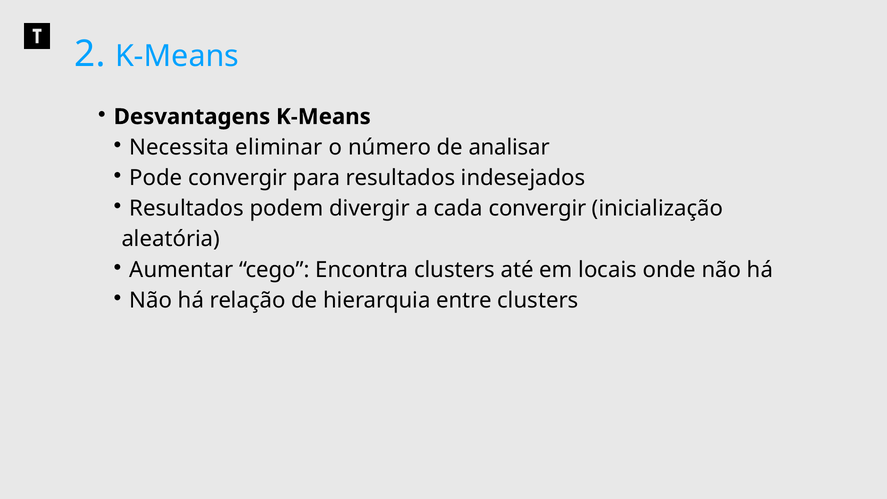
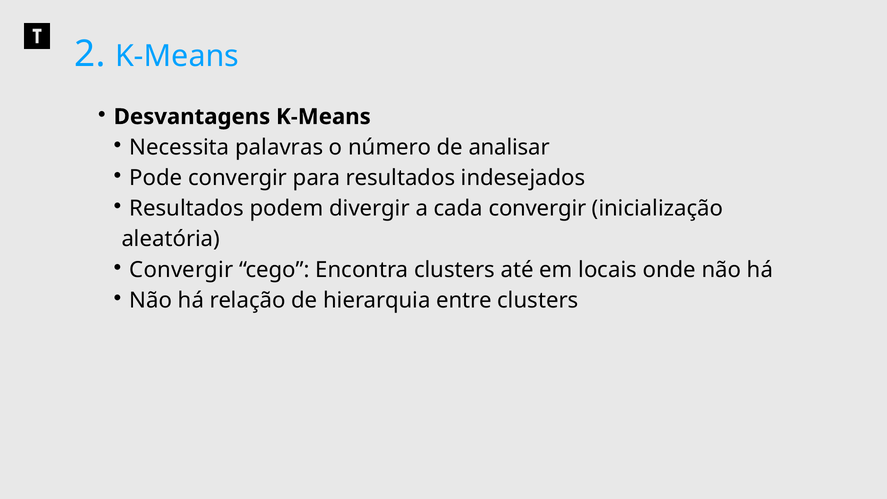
eliminar: eliminar -> palavras
Aumentar at (181, 270): Aumentar -> Convergir
